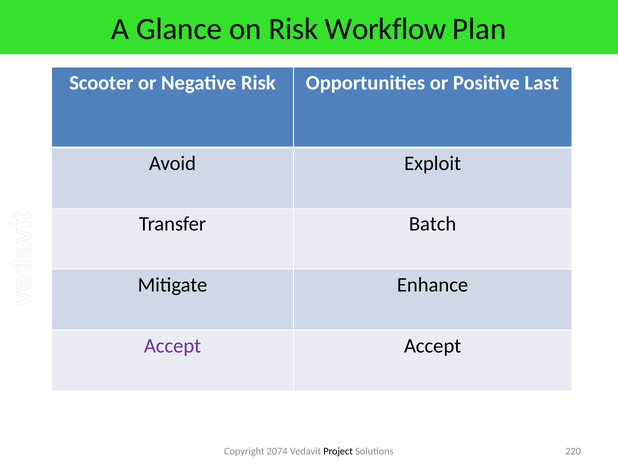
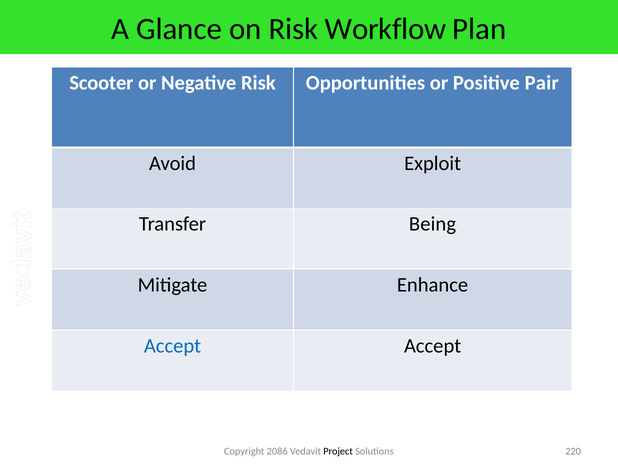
Last: Last -> Pair
Batch: Batch -> Being
Accept at (173, 345) colour: purple -> blue
2074: 2074 -> 2086
